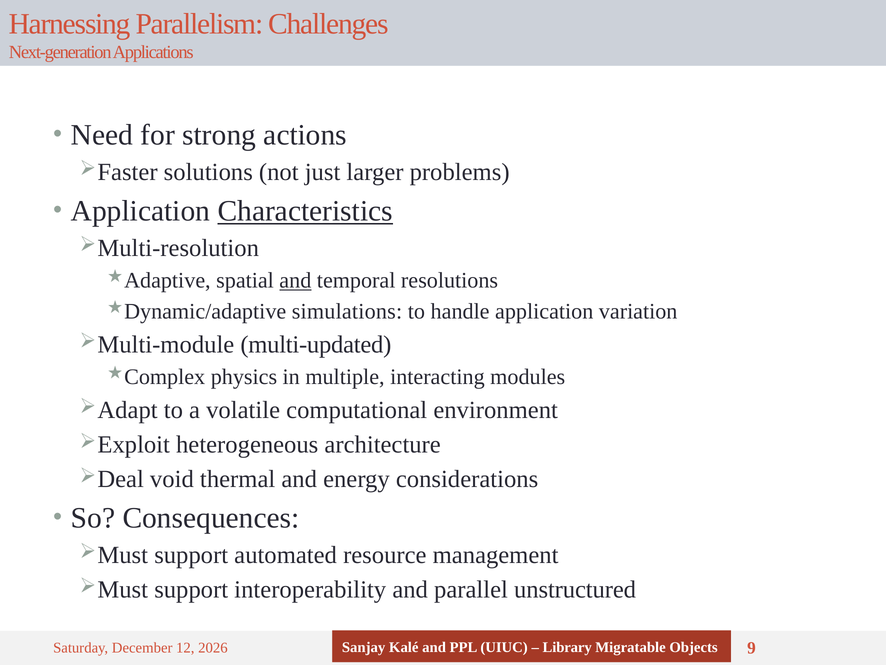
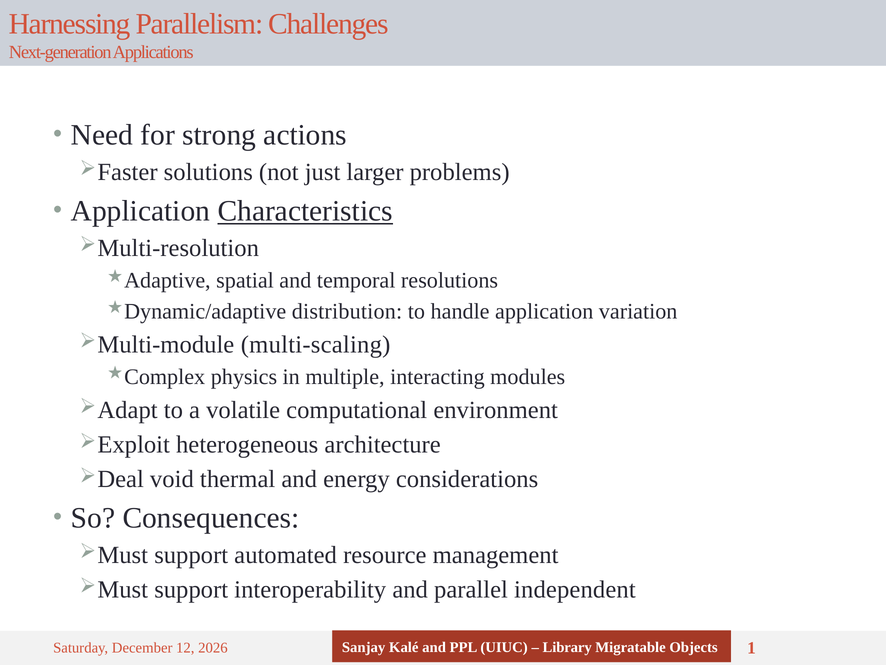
and at (295, 280) underline: present -> none
simulations: simulations -> distribution
multi-updated: multi-updated -> multi-scaling
unstructured: unstructured -> independent
9: 9 -> 1
